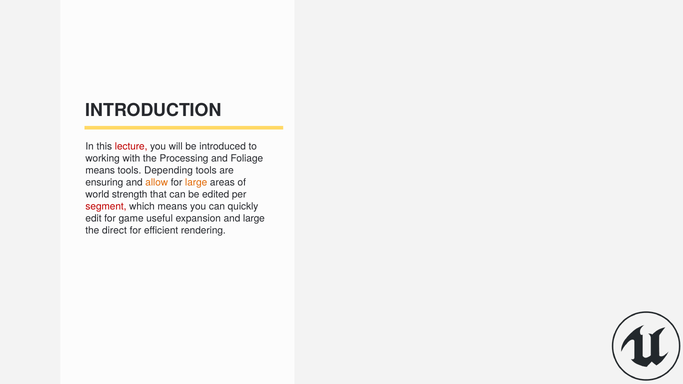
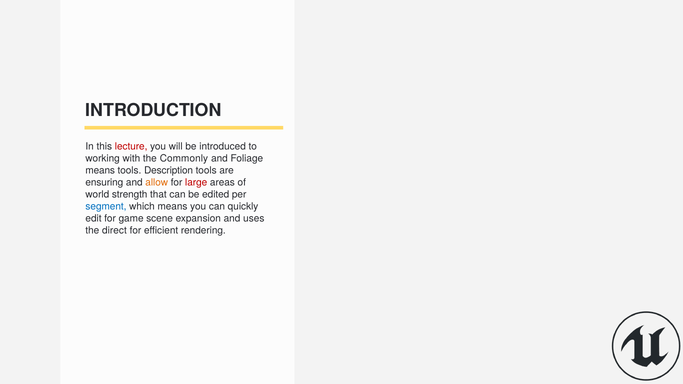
Processing: Processing -> Commonly
Depending: Depending -> Description
large at (196, 182) colour: orange -> red
segment colour: red -> blue
useful: useful -> scene
and large: large -> uses
